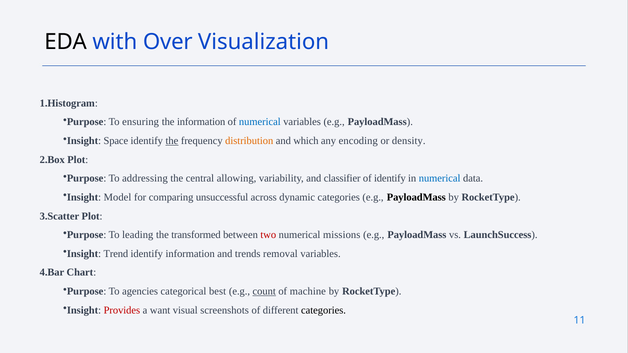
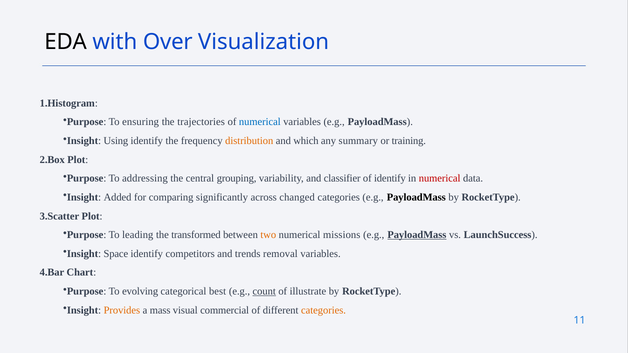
the information: information -> trajectories
Space: Space -> Using
the at (172, 141) underline: present -> none
encoding: encoding -> summary
density: density -> training
allowing: allowing -> grouping
numerical at (440, 179) colour: blue -> red
Model: Model -> Added
unsuccessful: unsuccessful -> significantly
dynamic: dynamic -> changed
two colour: red -> orange
PayloadMass at (417, 235) underline: none -> present
Trend: Trend -> Space
identify information: information -> competitors
agencies: agencies -> evolving
machine: machine -> illustrate
Provides colour: red -> orange
want: want -> mass
screenshots: screenshots -> commercial
categories at (324, 310) colour: black -> orange
